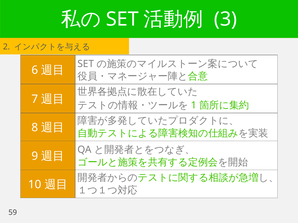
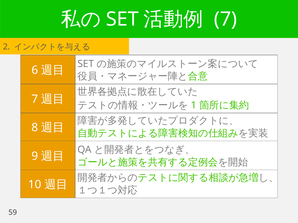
3 at (225, 19): 3 -> 7
